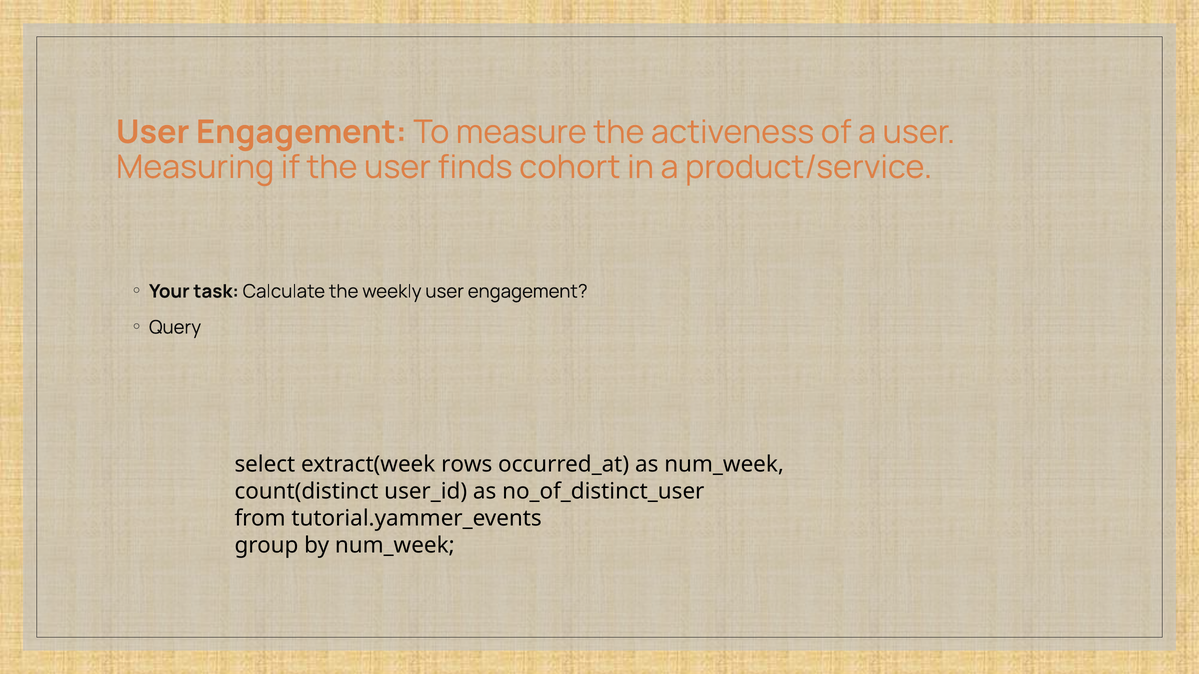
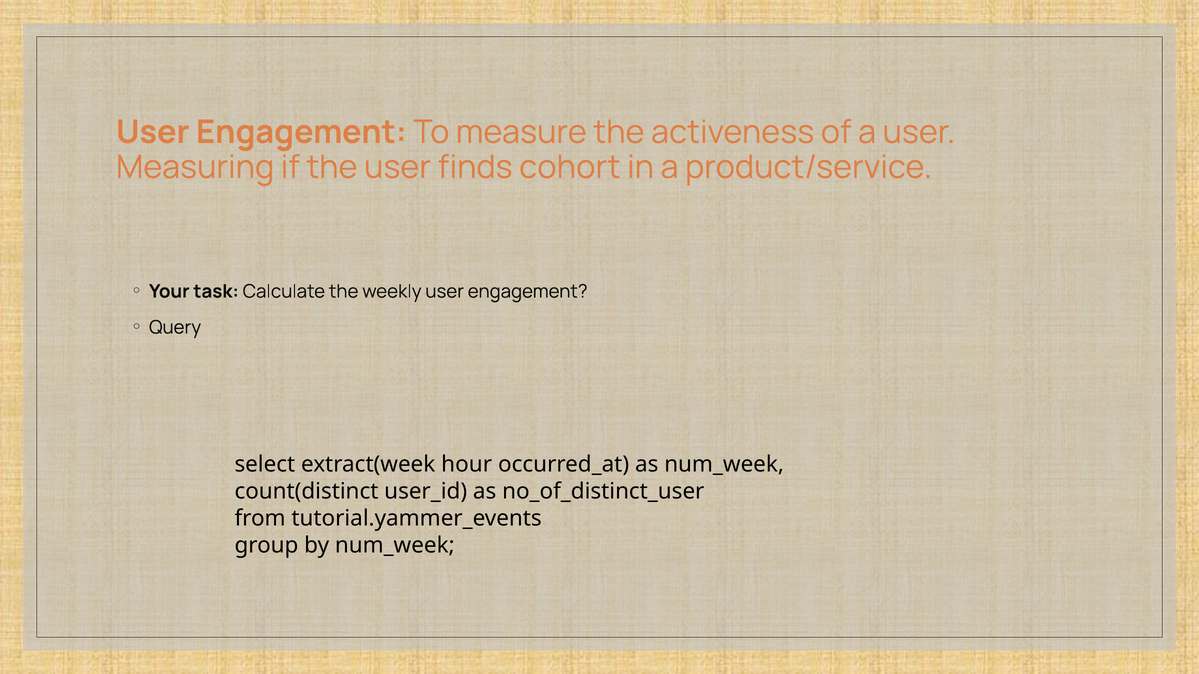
rows: rows -> hour
